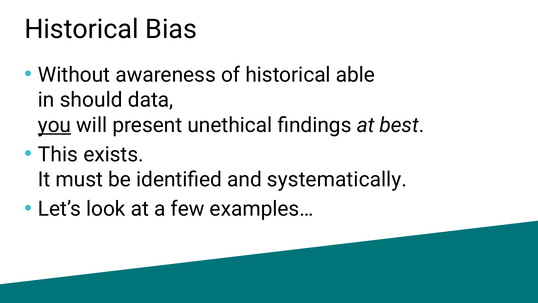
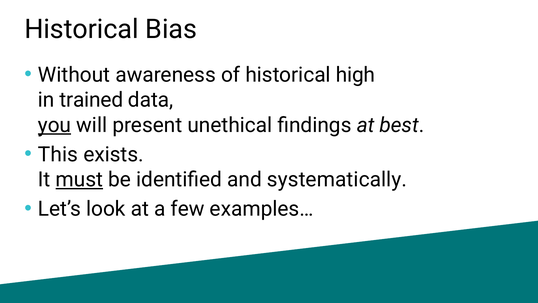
able: able -> high
should: should -> trained
must underline: none -> present
